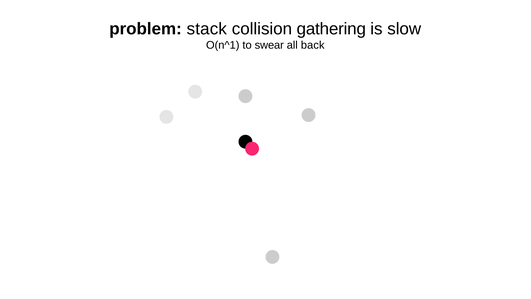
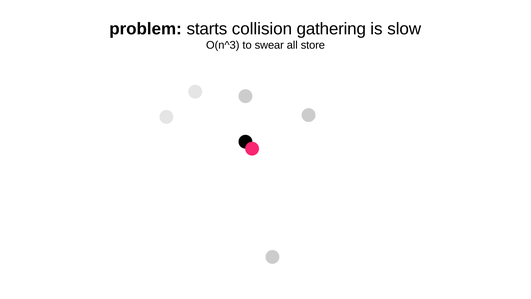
stack: stack -> starts
O(n^1: O(n^1 -> O(n^3
back: back -> store
